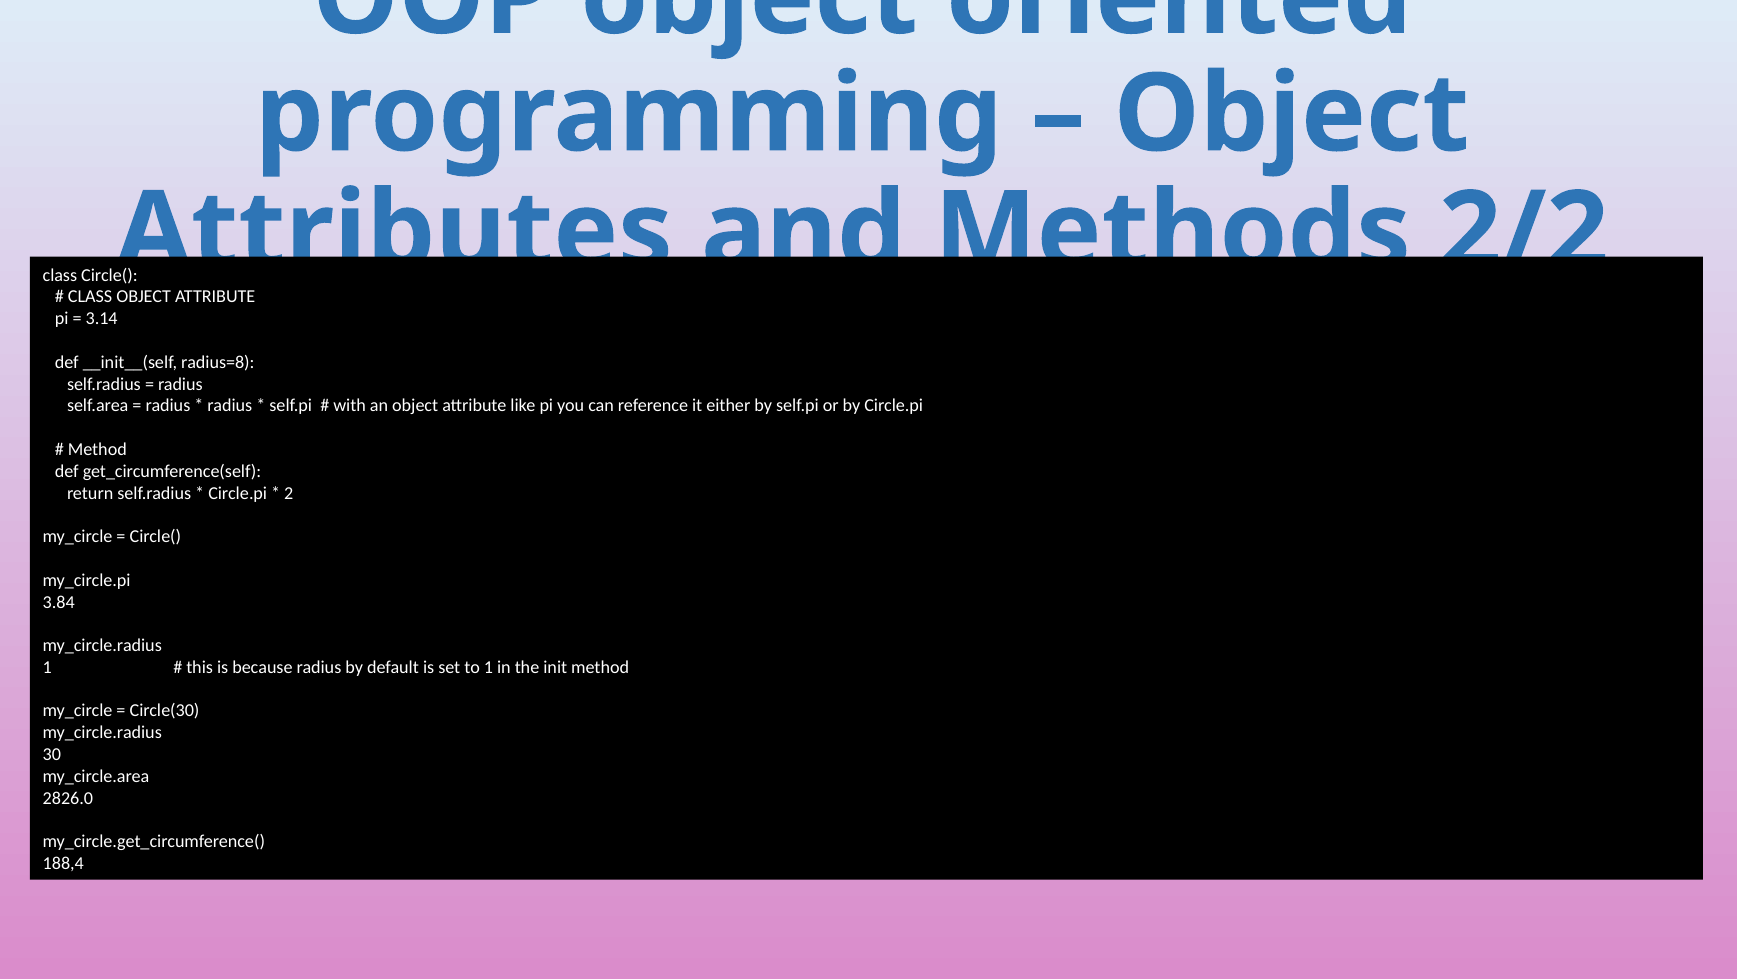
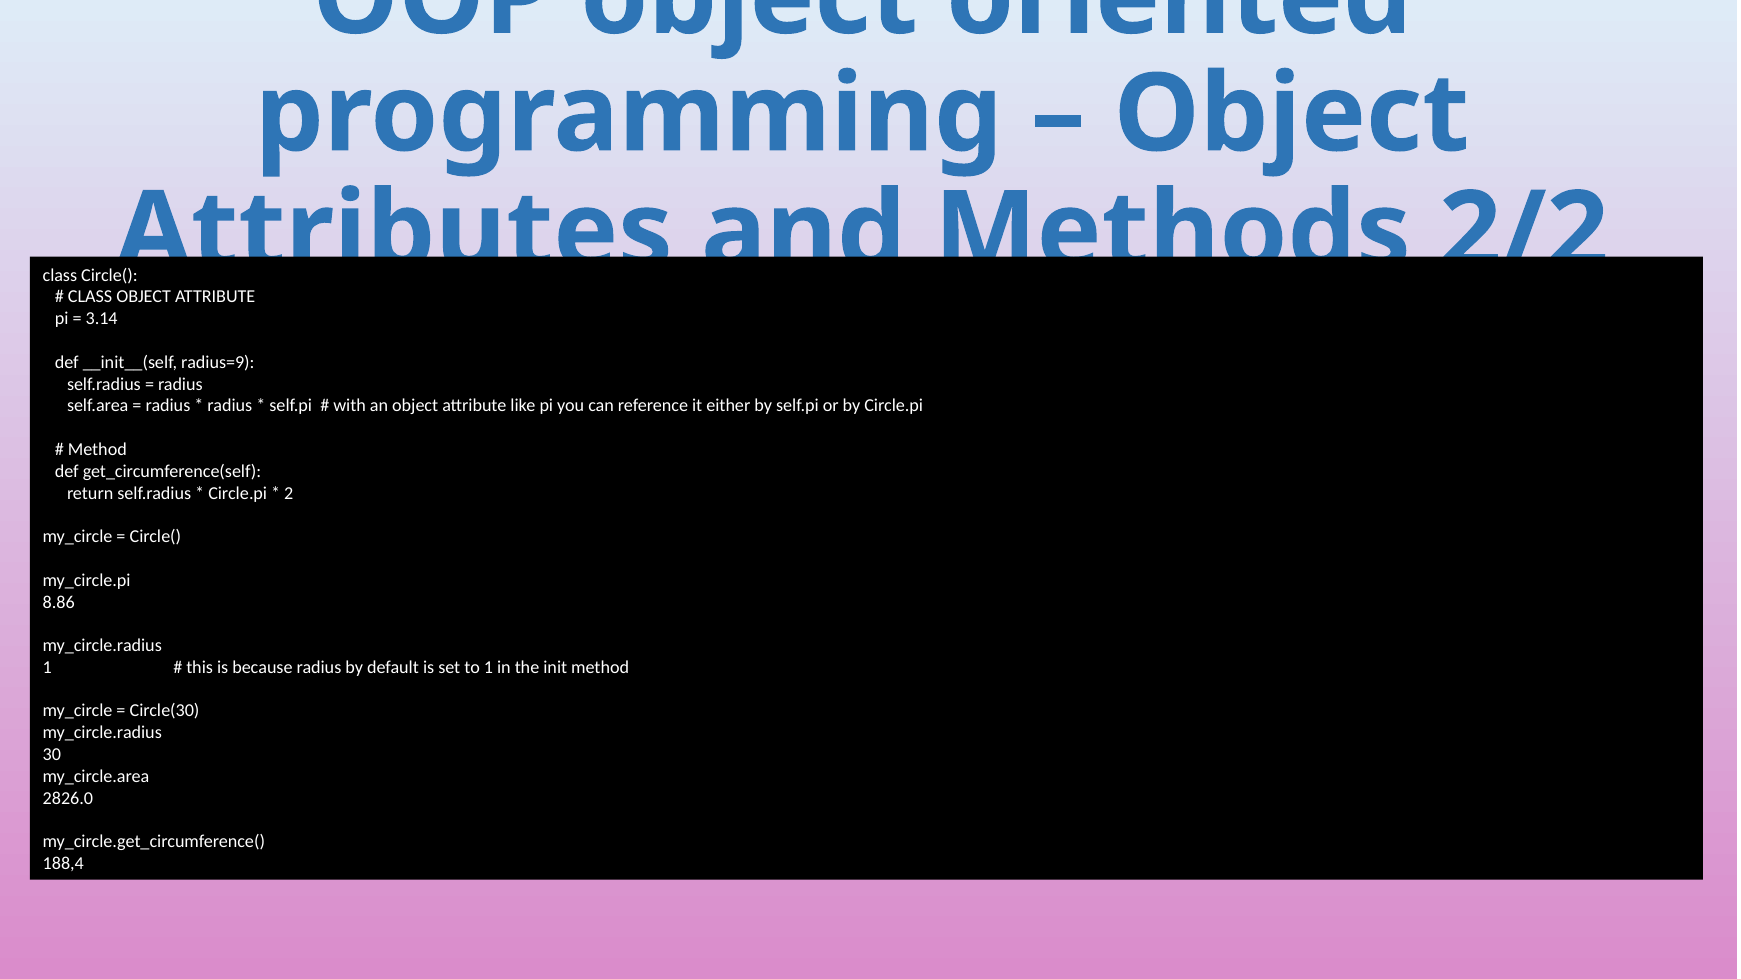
radius=8: radius=8 -> radius=9
3.84: 3.84 -> 8.86
